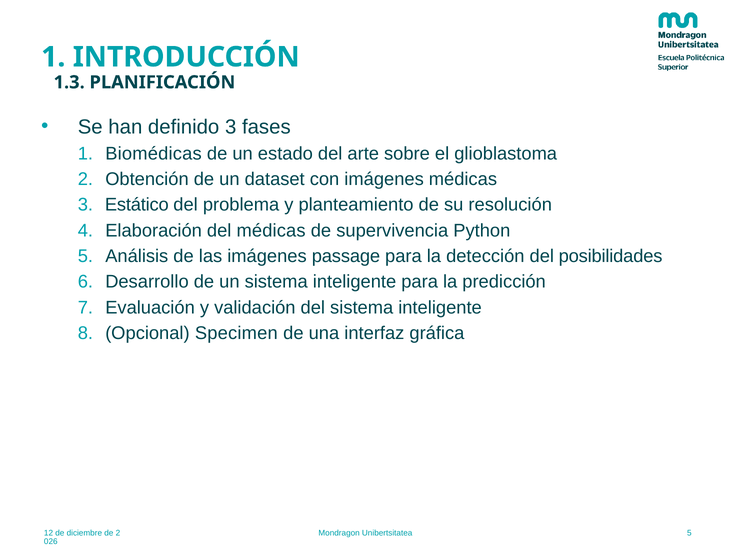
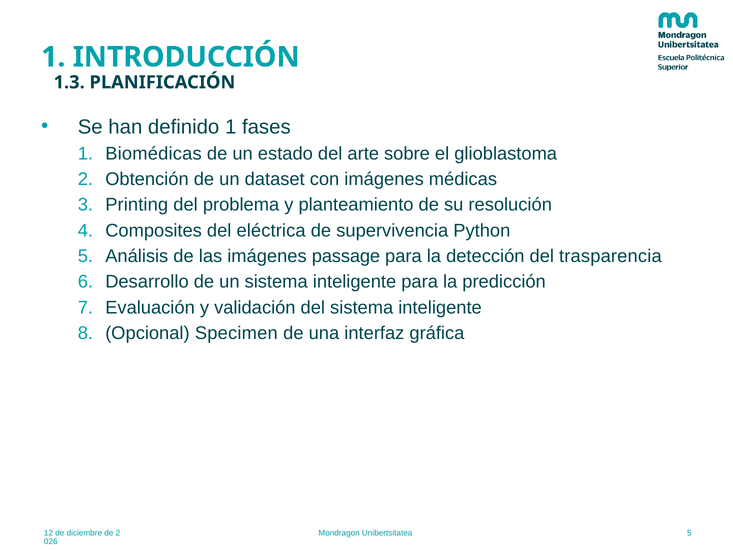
definido 3: 3 -> 1
Estático: Estático -> Printing
Elaboración: Elaboración -> Composites
del médicas: médicas -> eléctrica
posibilidades: posibilidades -> trasparencia
